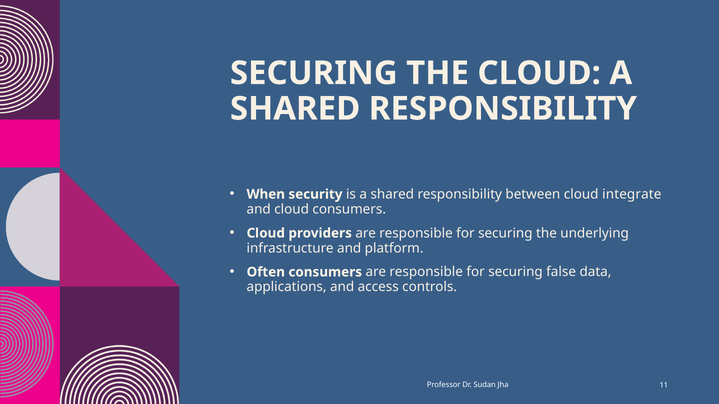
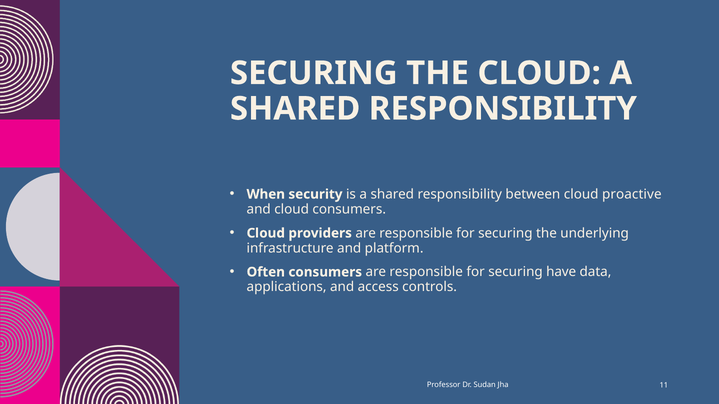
integrate: integrate -> proactive
false: false -> have
